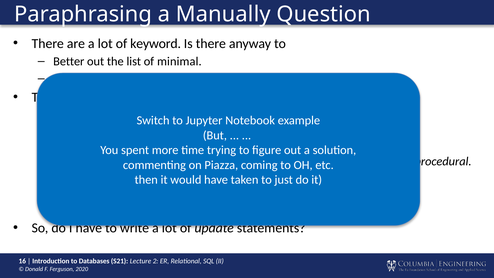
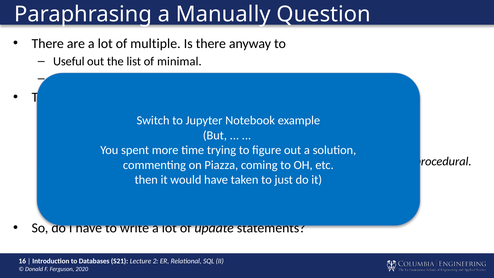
keyword: keyword -> multiple
Better: Better -> Useful
